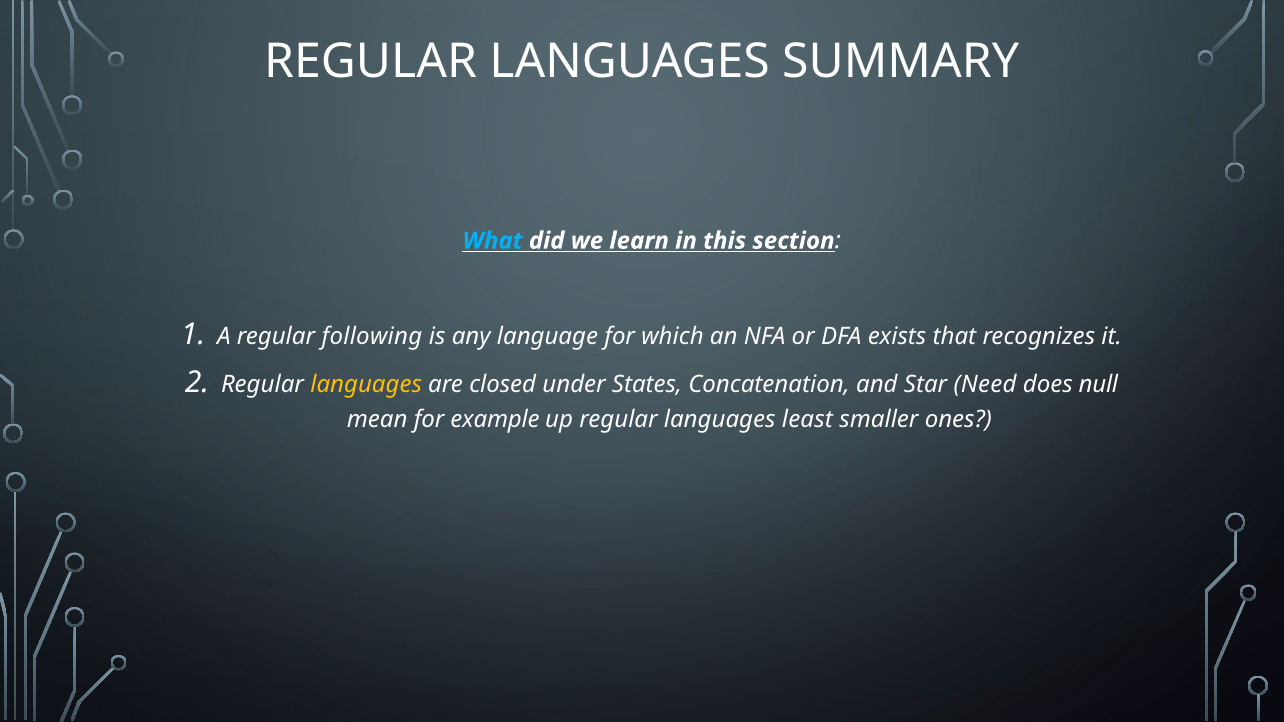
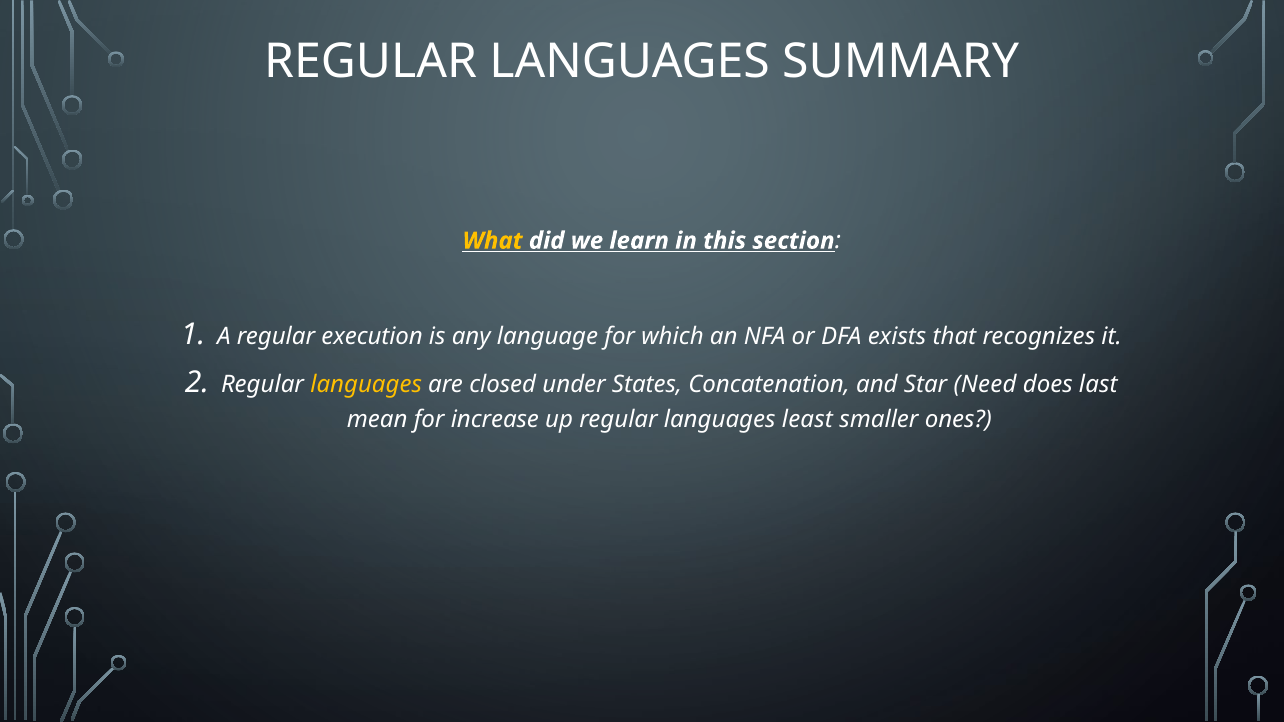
What colour: light blue -> yellow
following: following -> execution
null: null -> last
example: example -> increase
